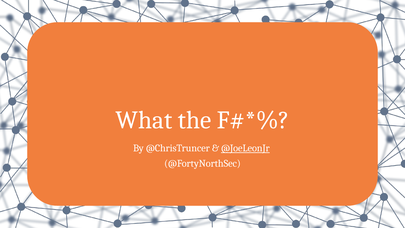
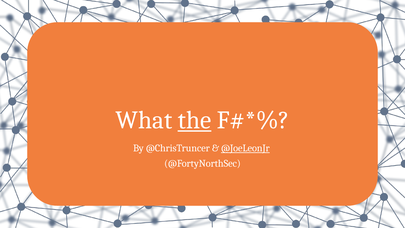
the underline: none -> present
